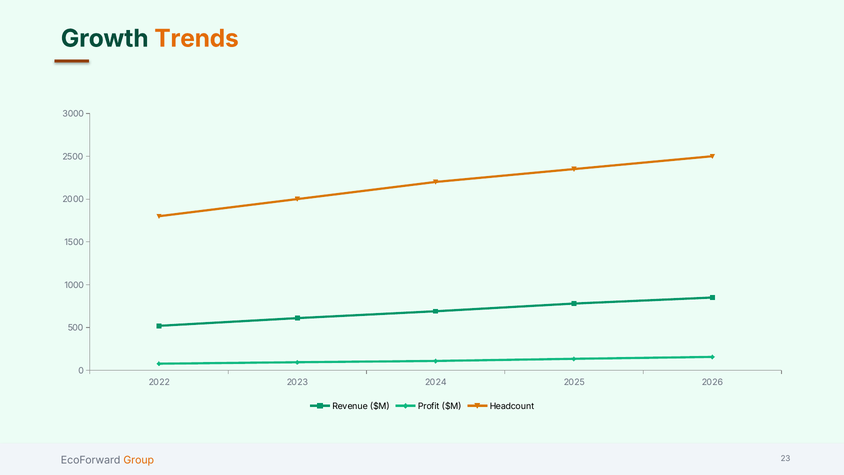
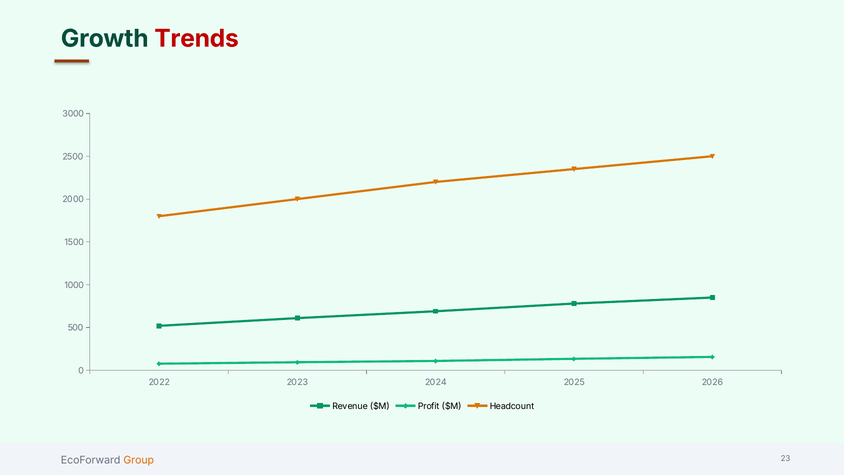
Trends colour: orange -> red
